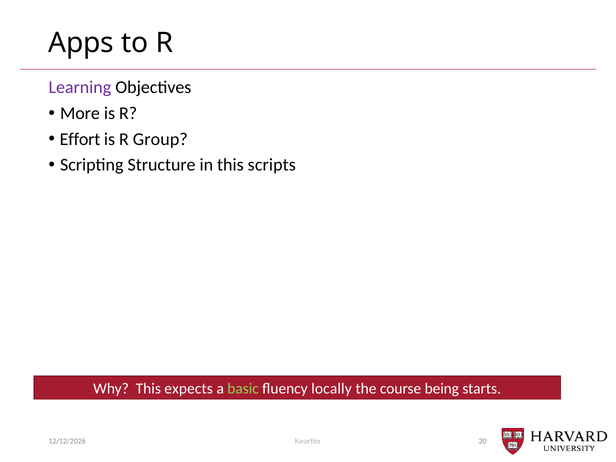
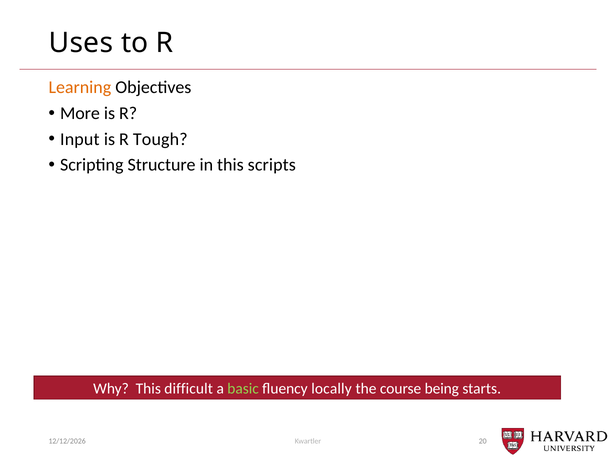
Apps: Apps -> Uses
Learning colour: purple -> orange
Effort: Effort -> Input
Group: Group -> Tough
expects: expects -> difficult
